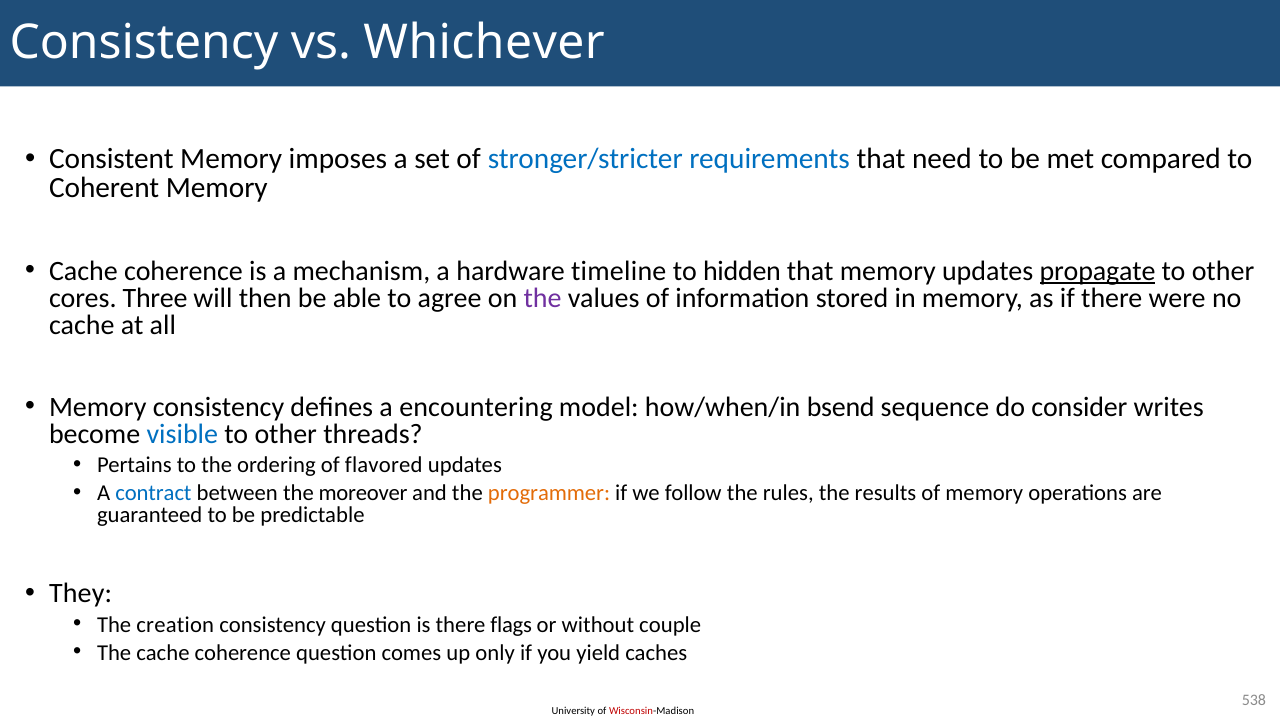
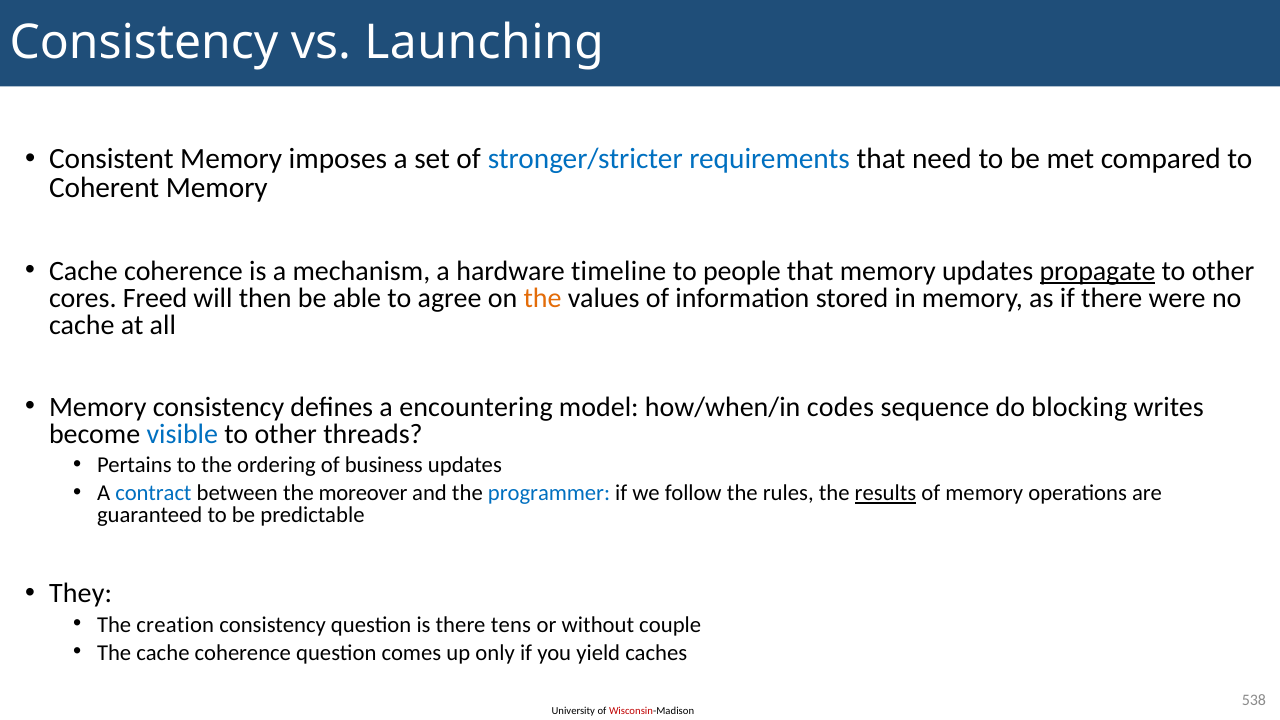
Whichever: Whichever -> Launching
hidden: hidden -> people
Three: Three -> Freed
the at (543, 298) colour: purple -> orange
bsend: bsend -> codes
consider: consider -> blocking
flavored: flavored -> business
programmer colour: orange -> blue
results underline: none -> present
flags: flags -> tens
